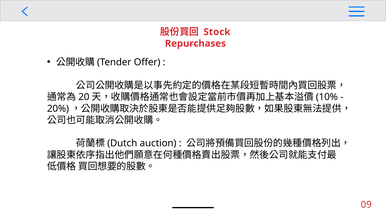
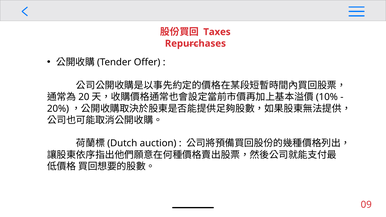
Stock: Stock -> Taxes
